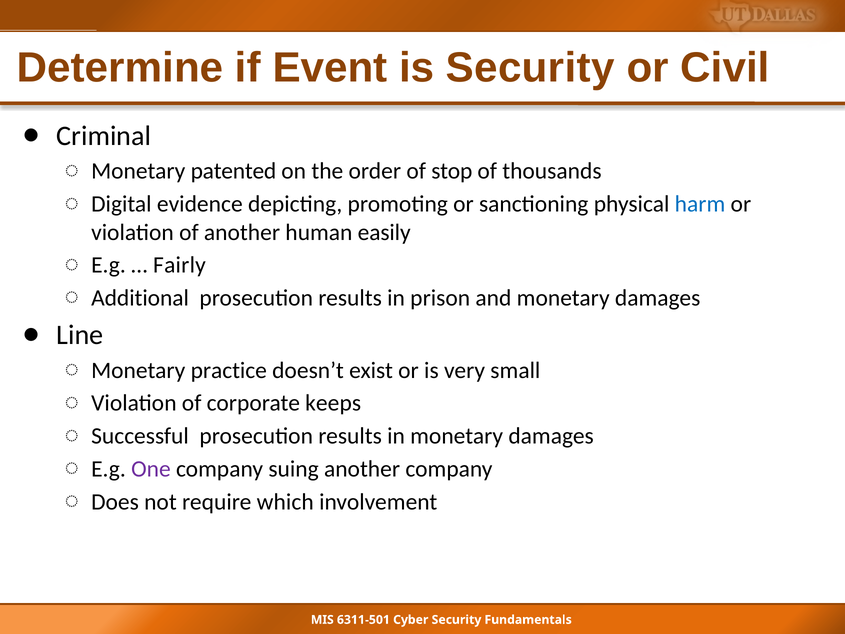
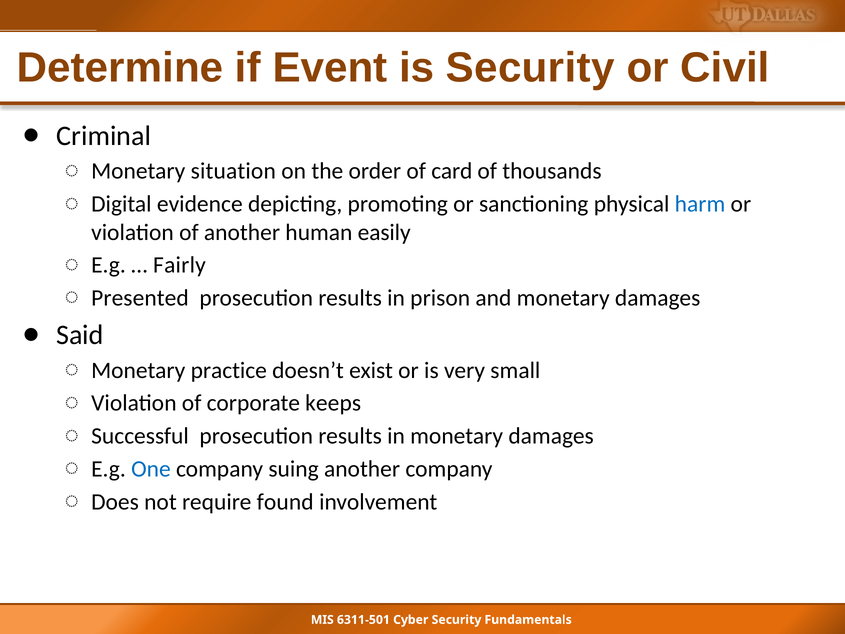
patented: patented -> situation
stop: stop -> card
Additional: Additional -> Presented
Line: Line -> Said
One colour: purple -> blue
which: which -> found
